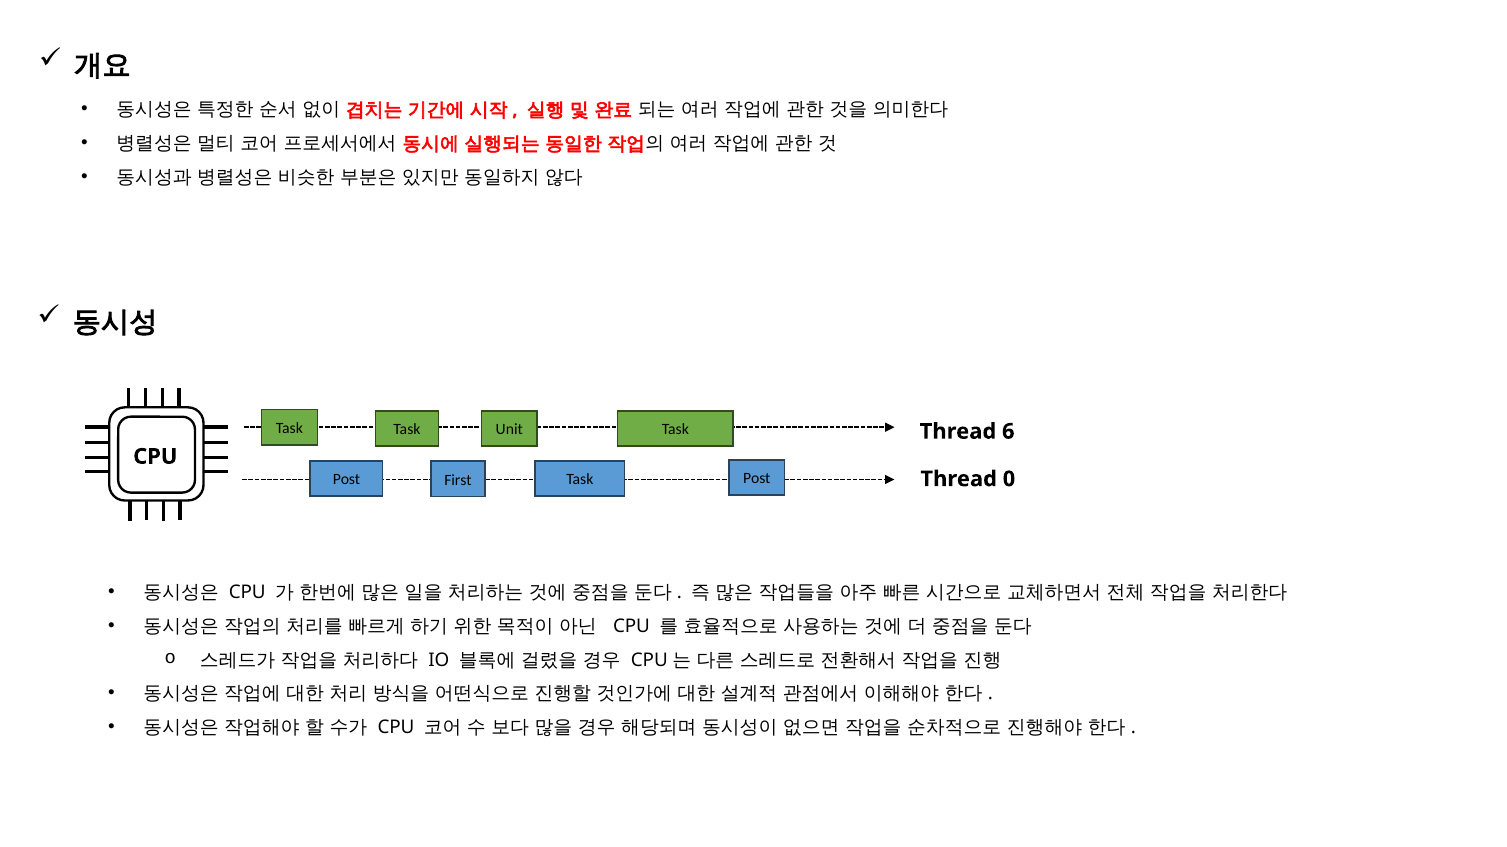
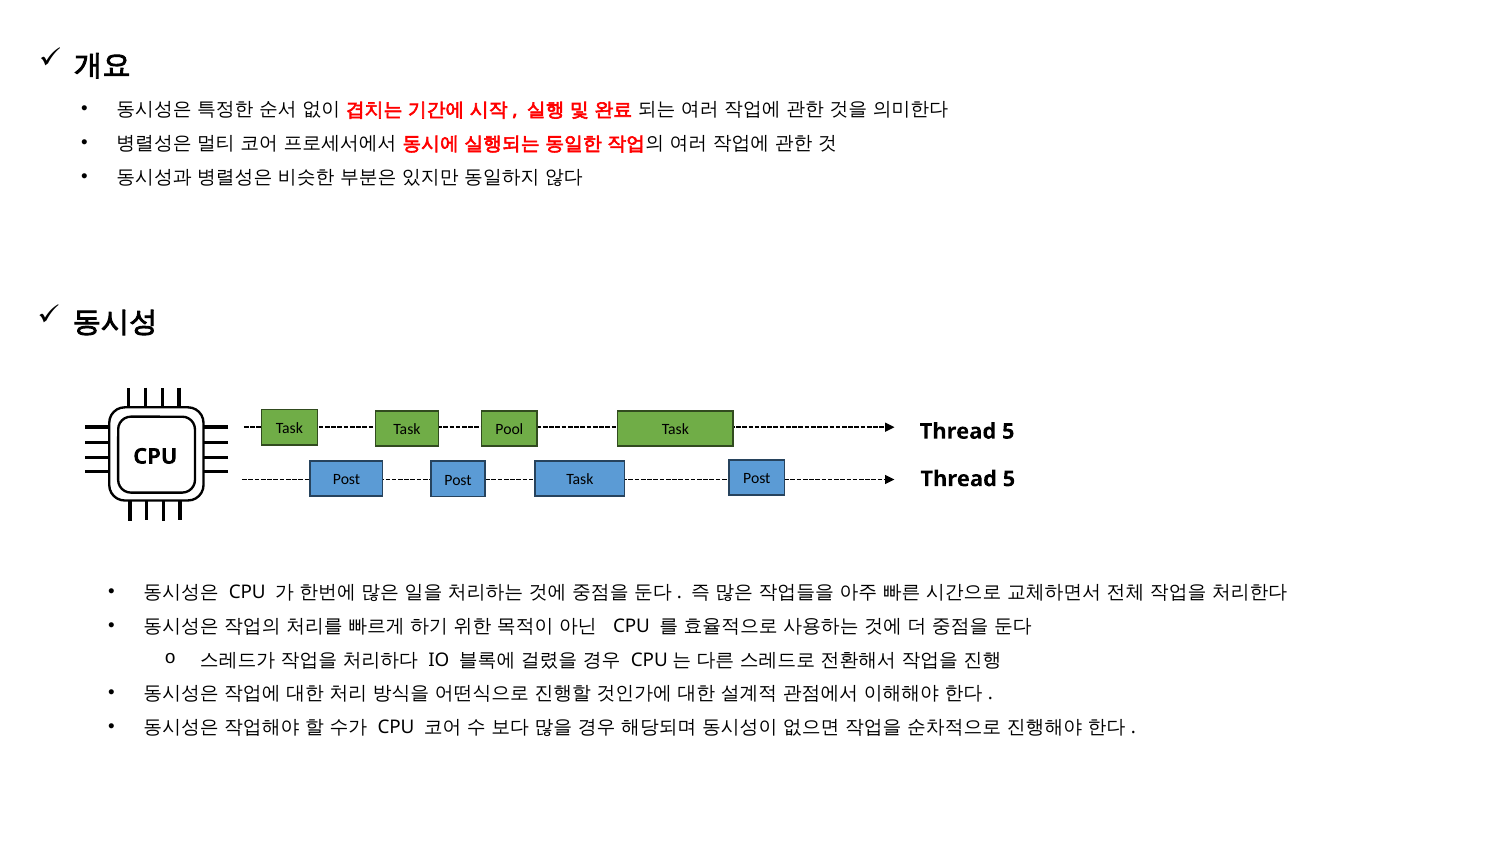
Unit: Unit -> Pool
6 at (1008, 432): 6 -> 5
First at (458, 480): First -> Post
0 at (1009, 479): 0 -> 5
